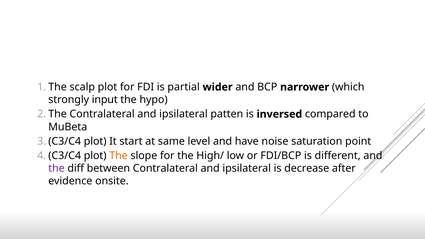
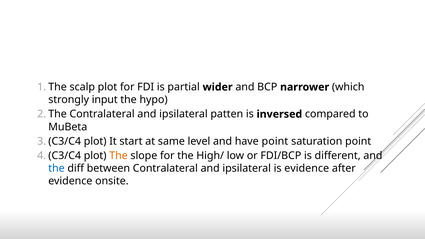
have noise: noise -> point
the at (57, 168) colour: purple -> blue
is decrease: decrease -> evidence
